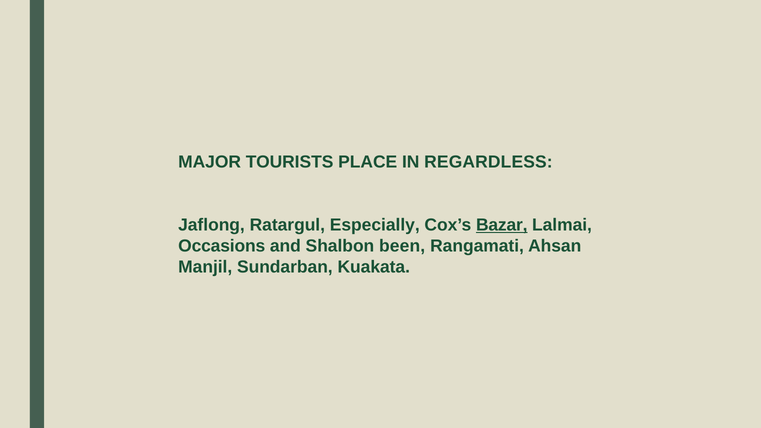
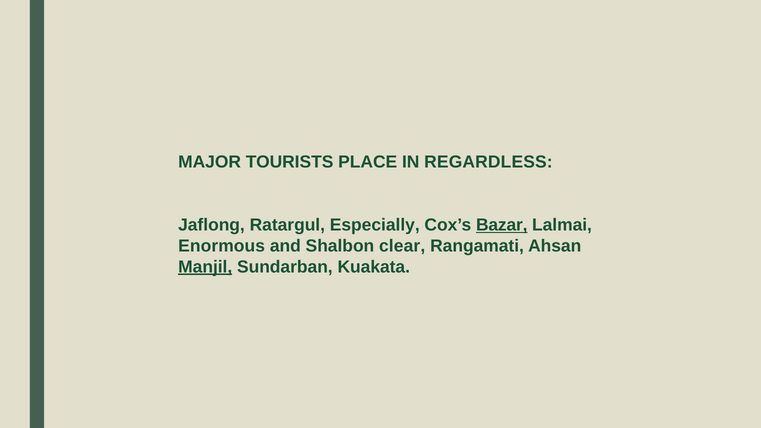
Occasions: Occasions -> Enormous
been: been -> clear
Manjil underline: none -> present
